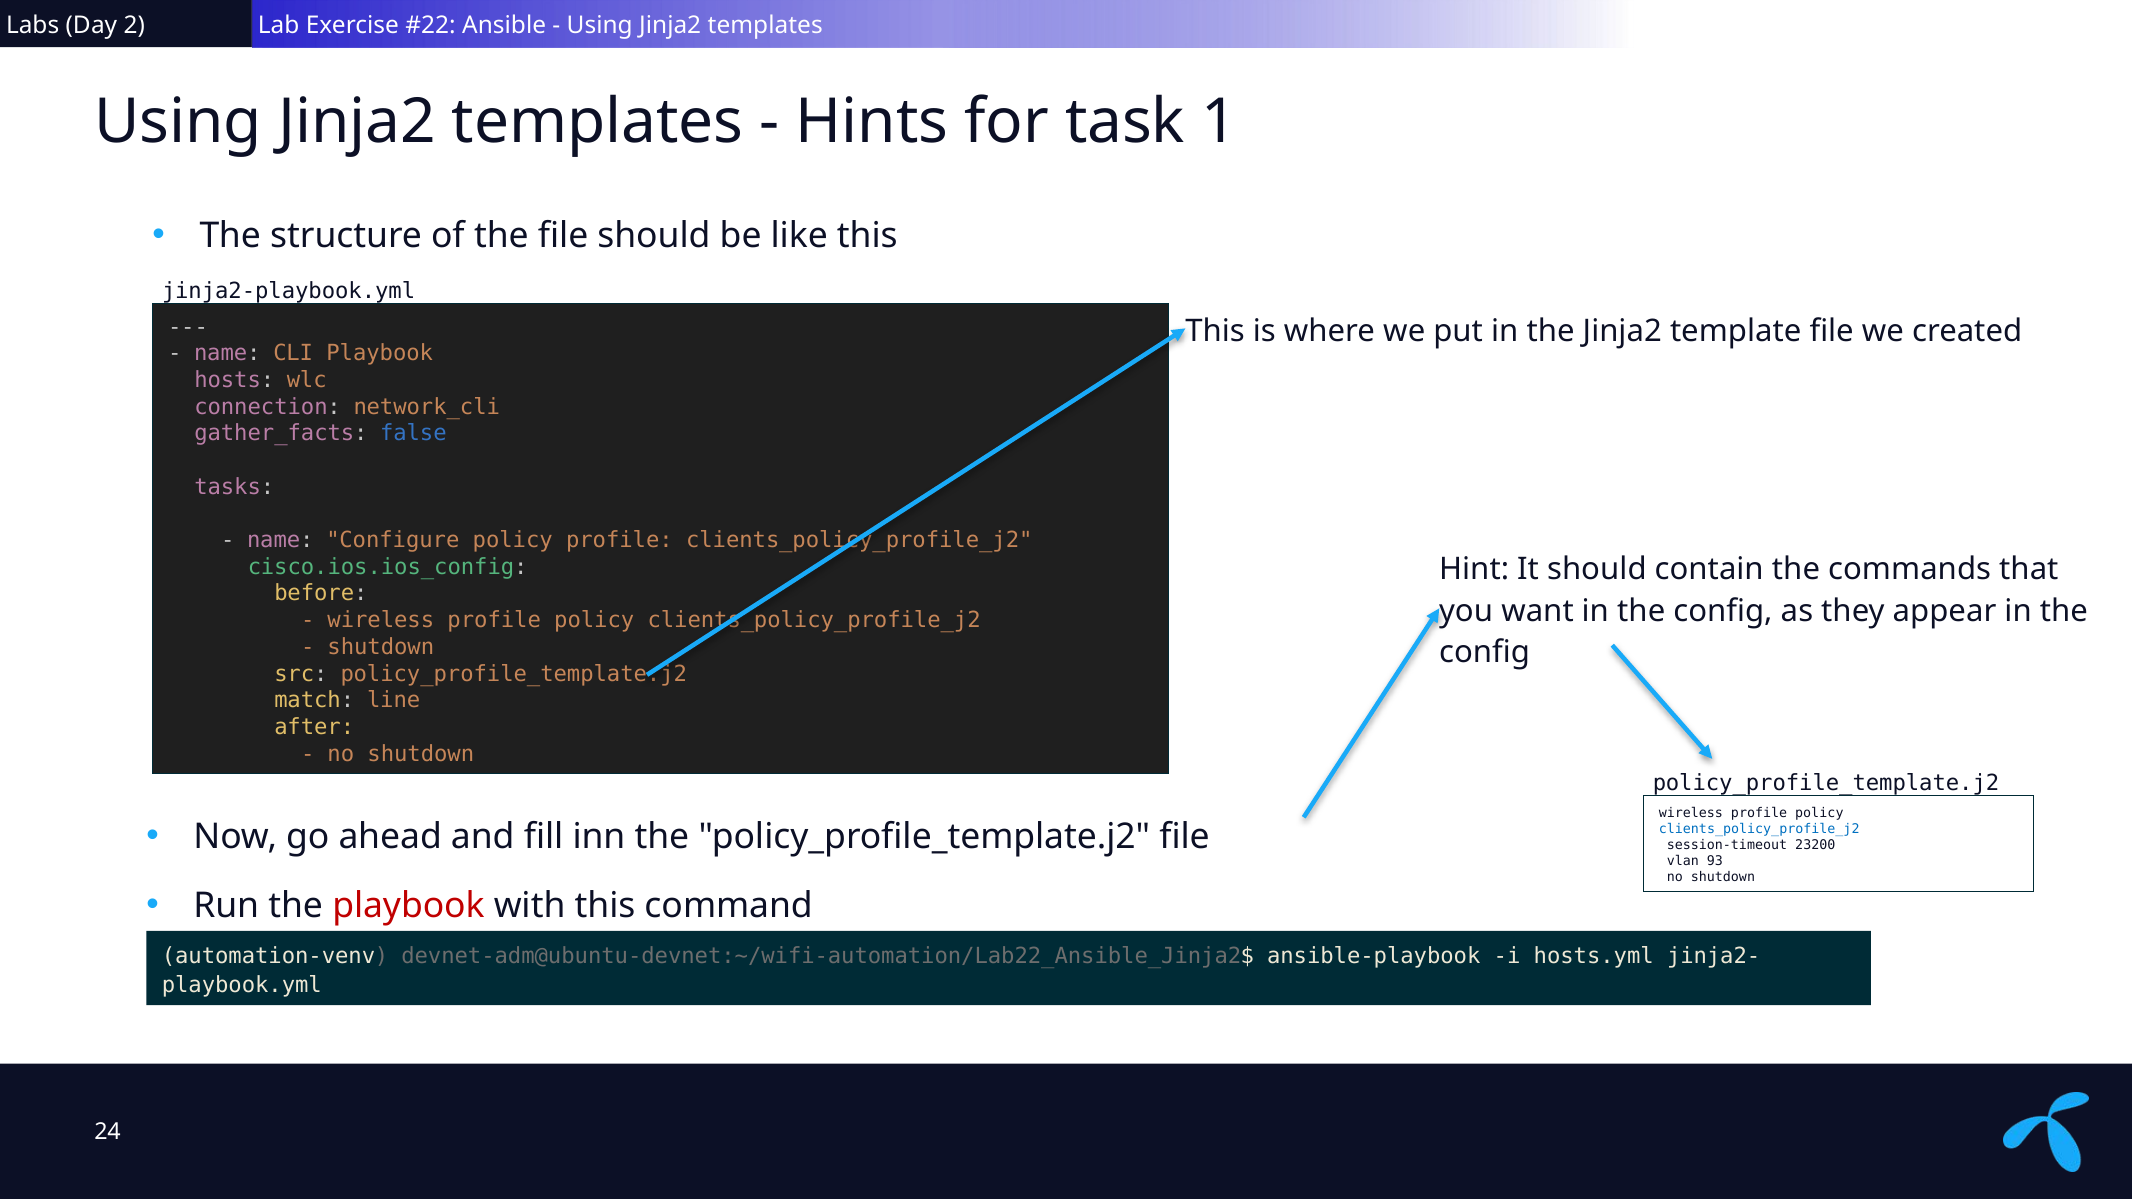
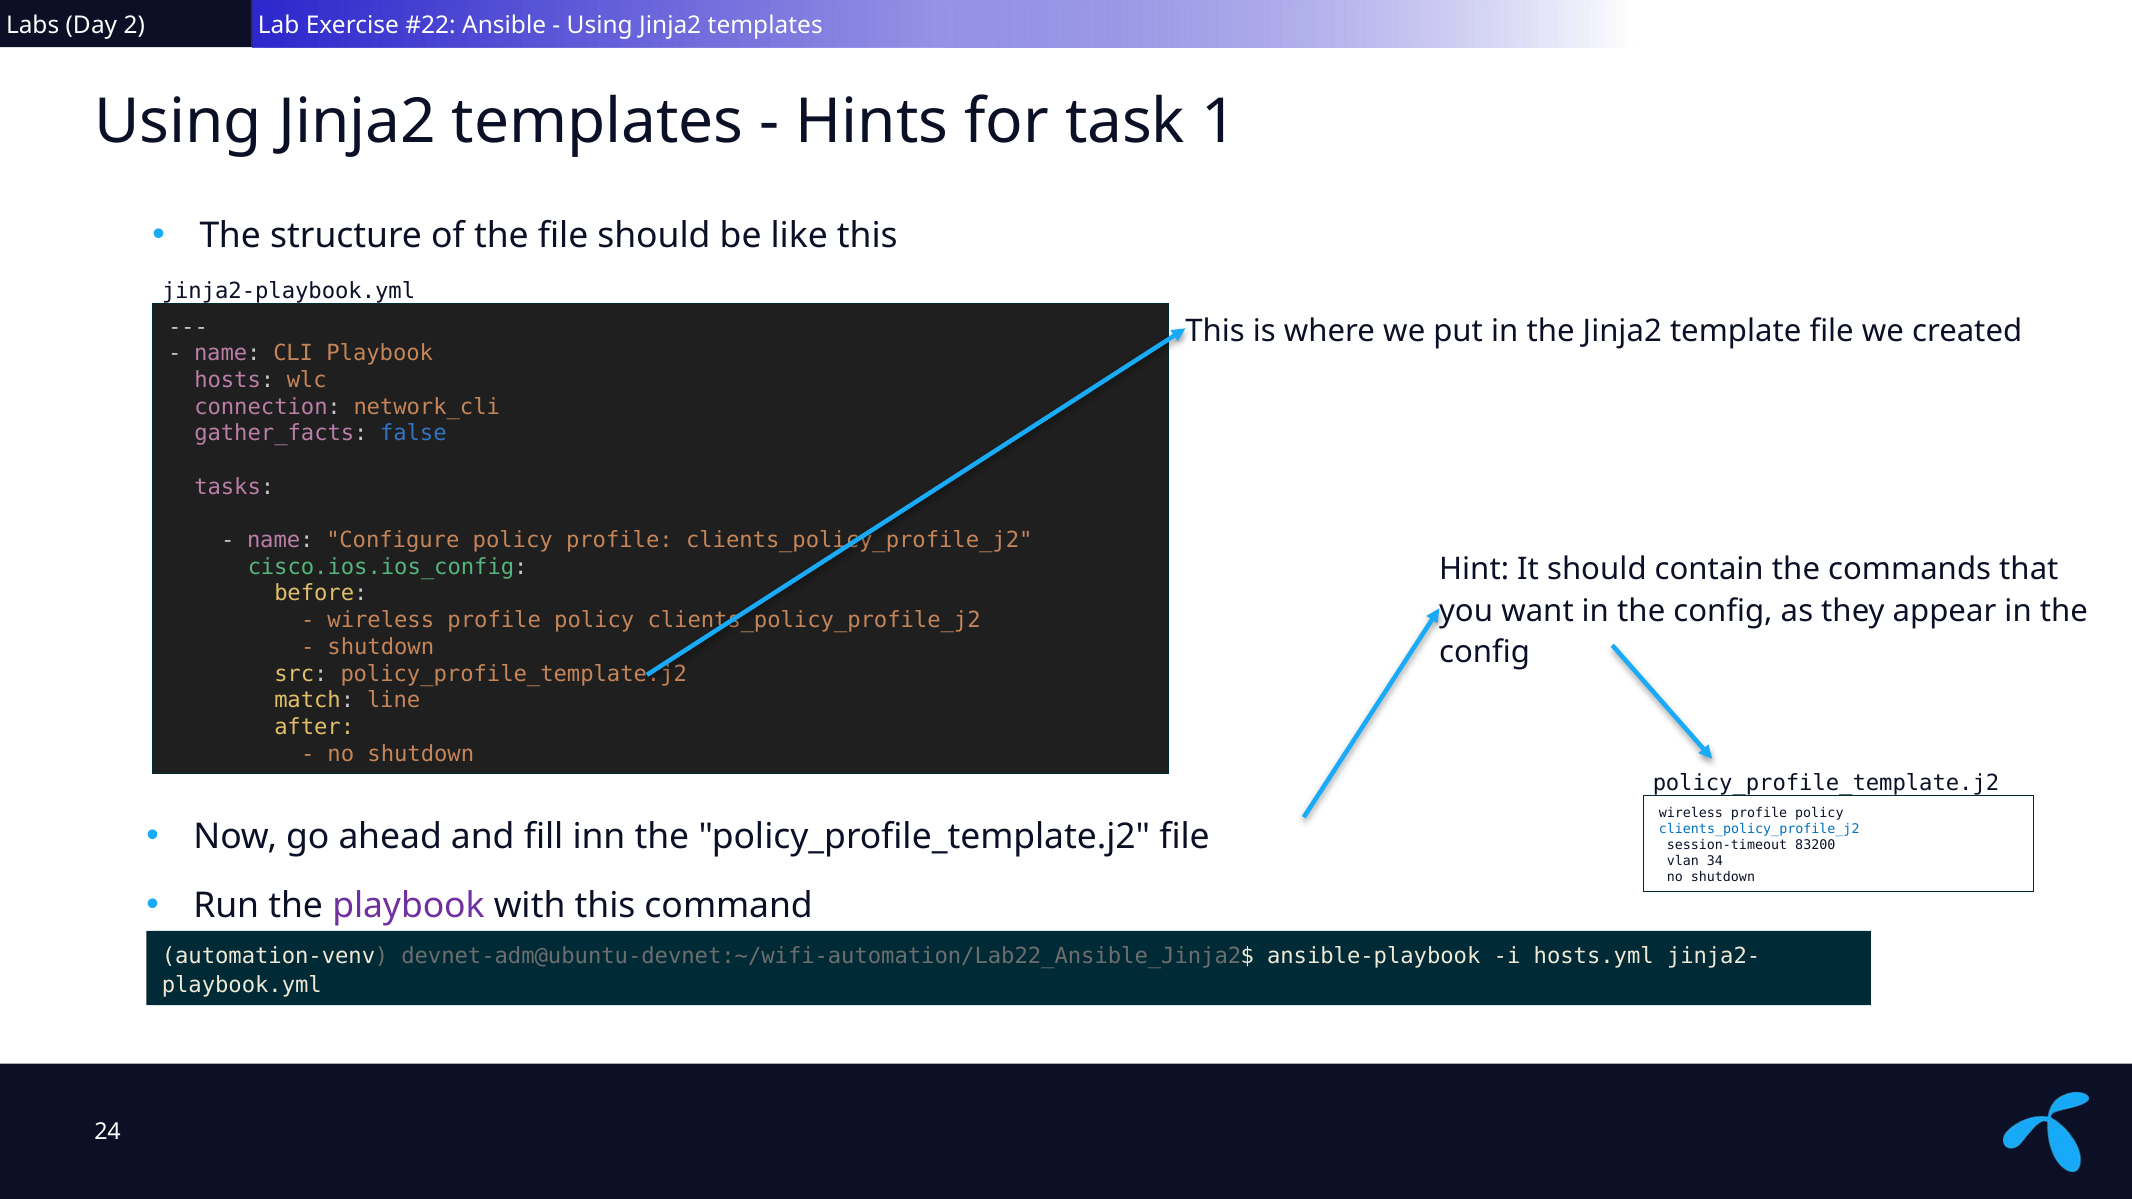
23200: 23200 -> 83200
93: 93 -> 34
playbook at (408, 906) colour: red -> purple
